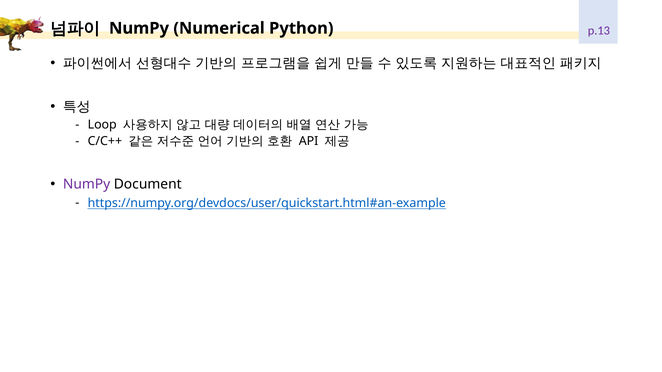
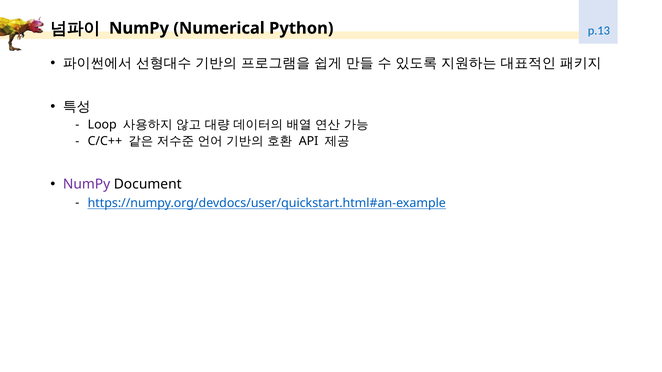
p.13 colour: purple -> blue
